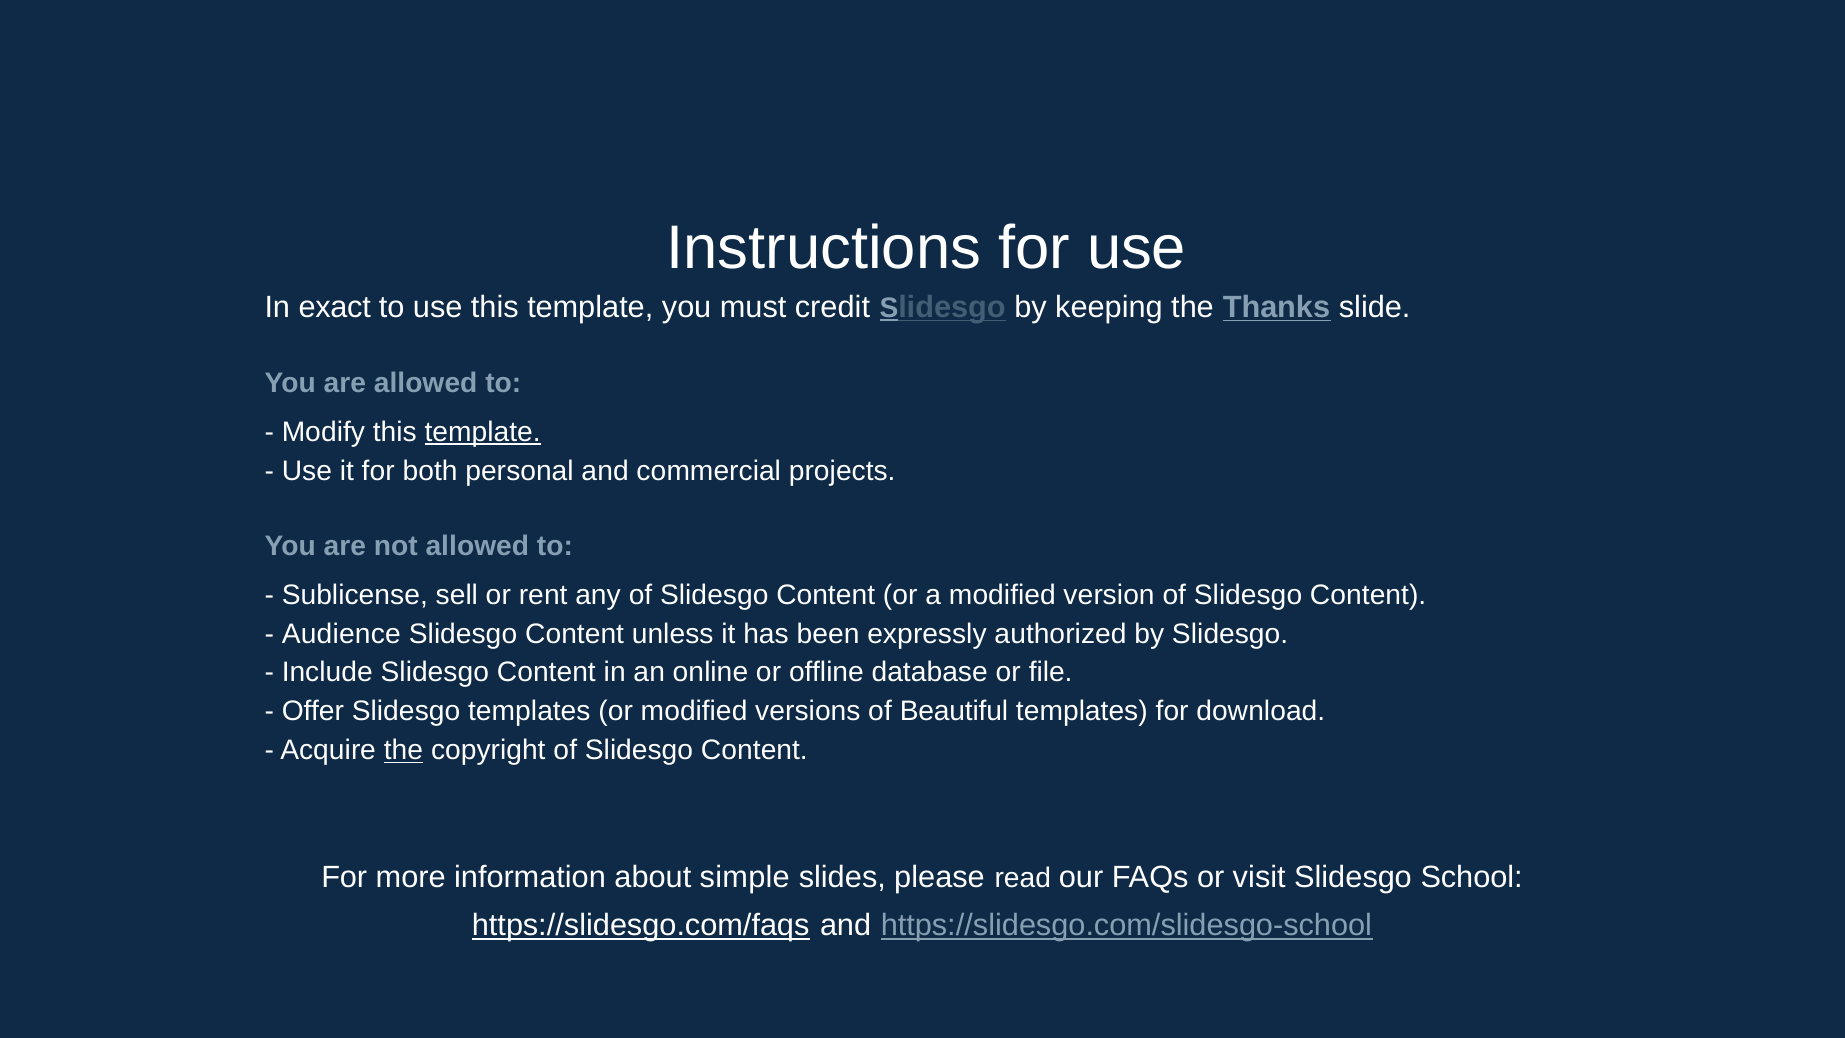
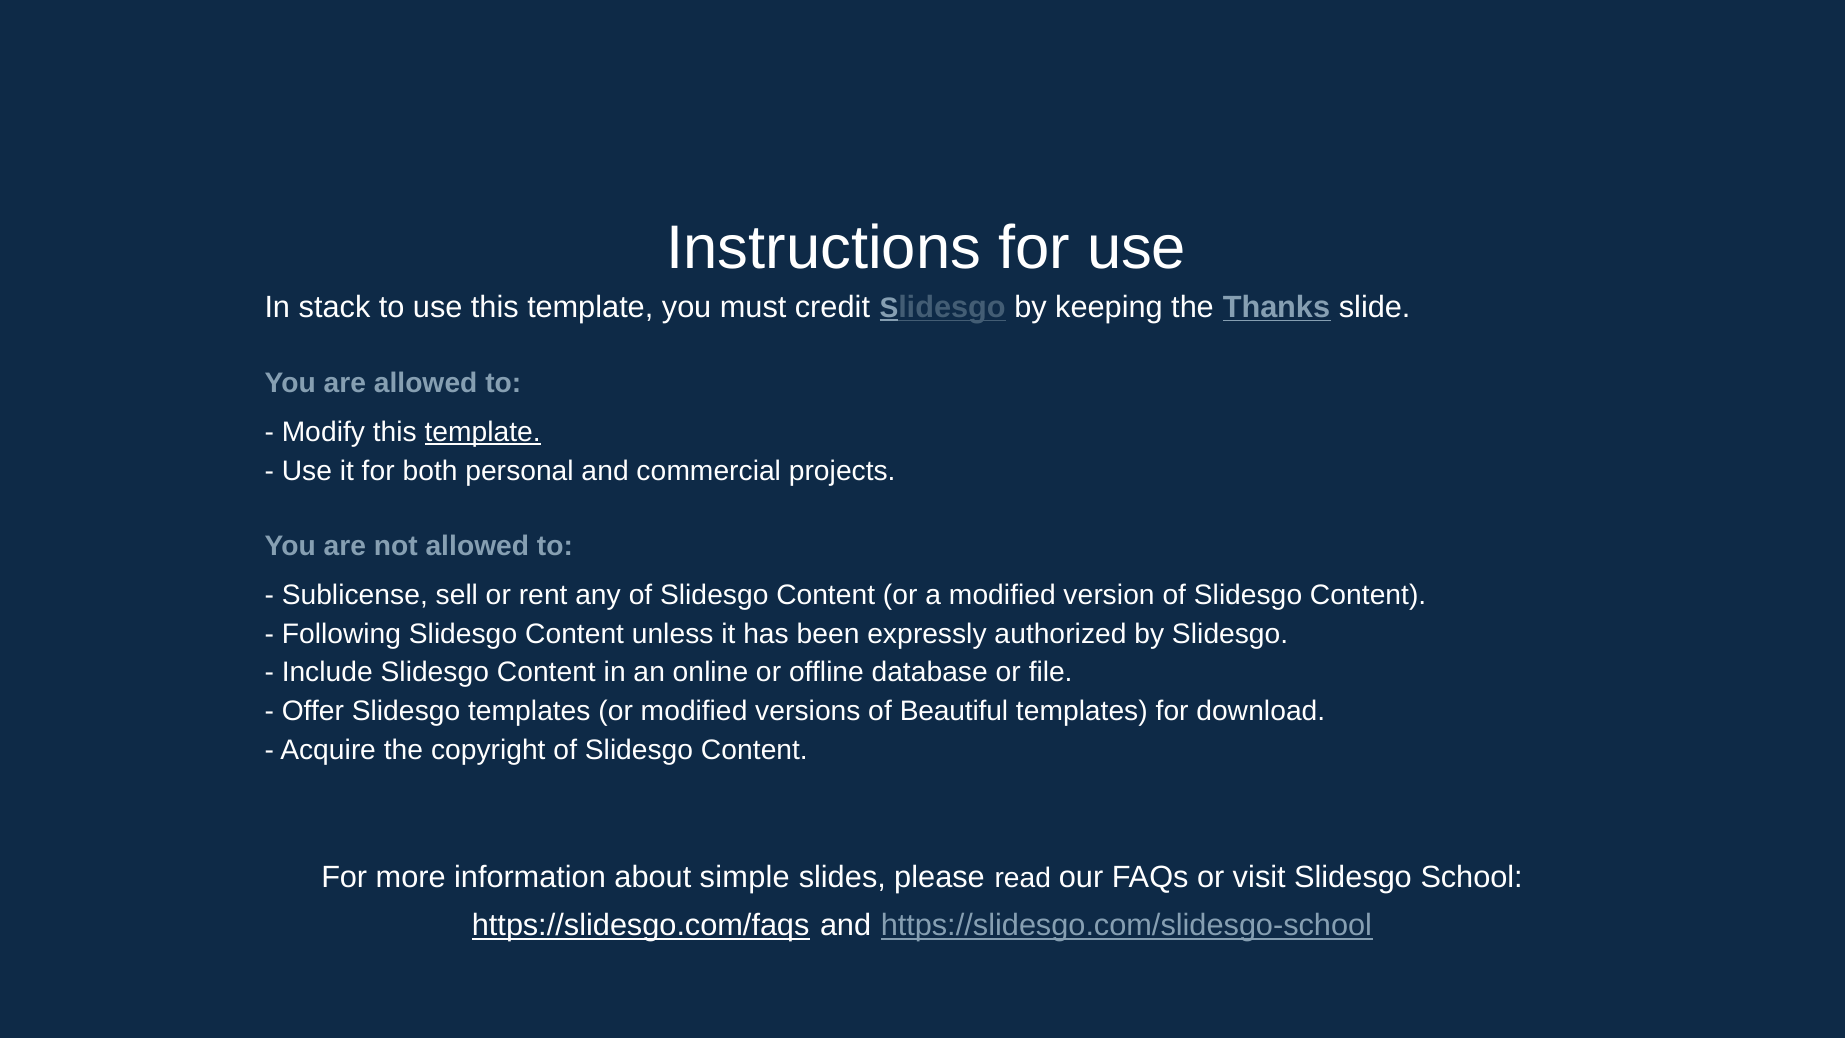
exact: exact -> stack
Audience: Audience -> Following
the at (403, 750) underline: present -> none
